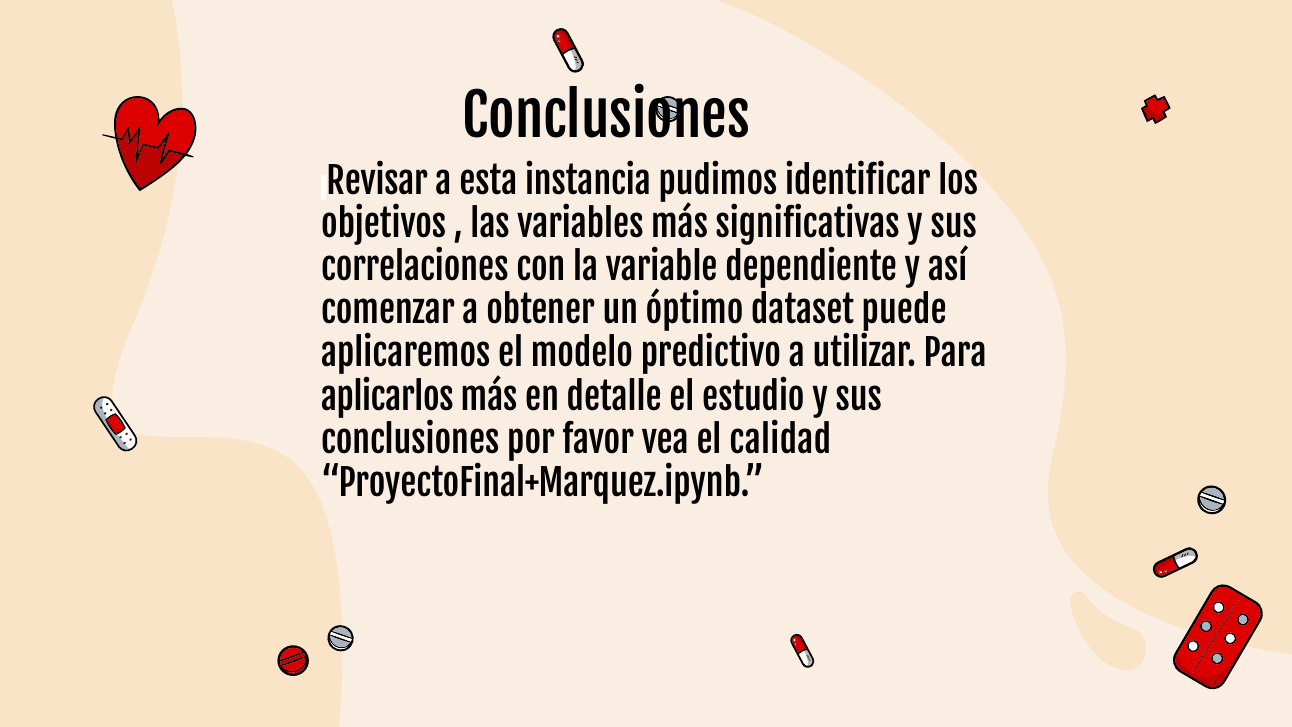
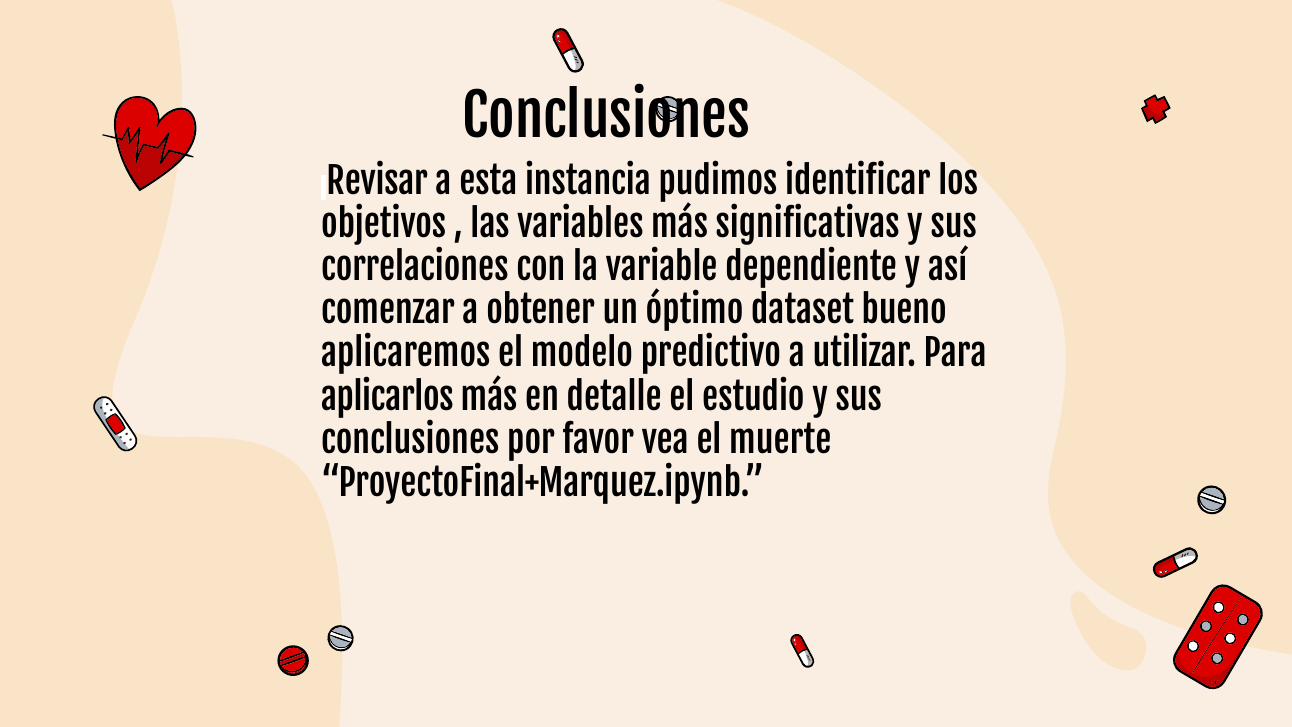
puede: puede -> bueno
calidad: calidad -> muerte
